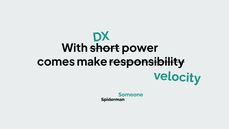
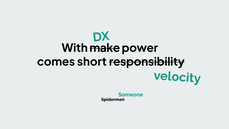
short: short -> make
make: make -> short
